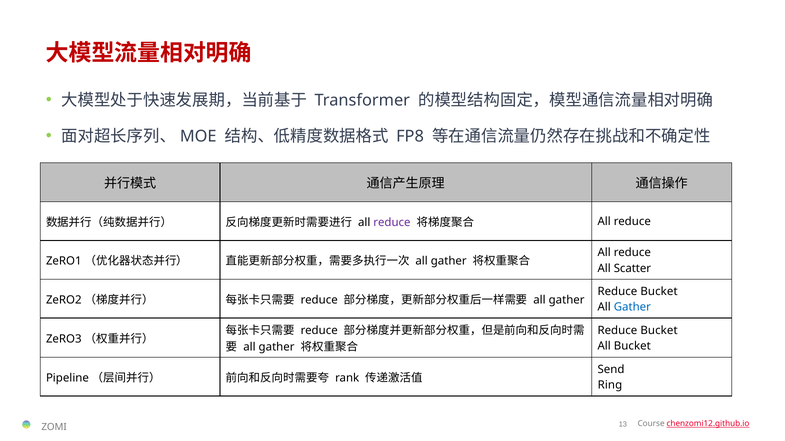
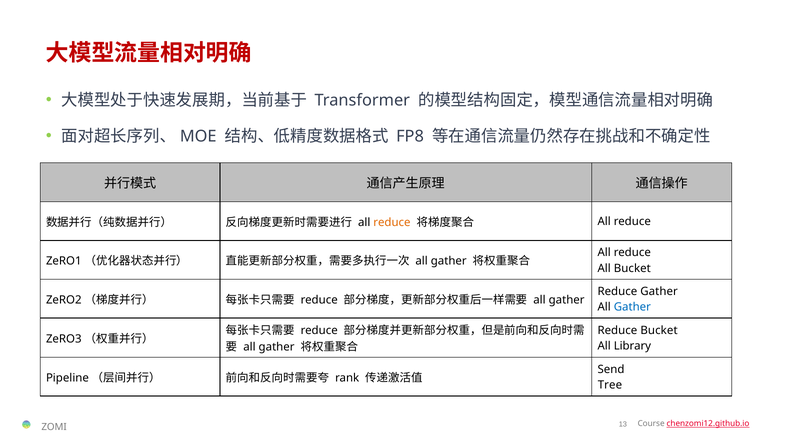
reduce at (392, 222) colour: purple -> orange
All Scatter: Scatter -> Bucket
Bucket at (659, 292): Bucket -> Gather
All Bucket: Bucket -> Library
Ring: Ring -> Tree
